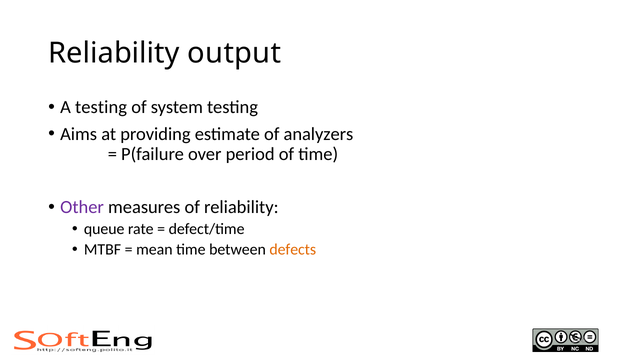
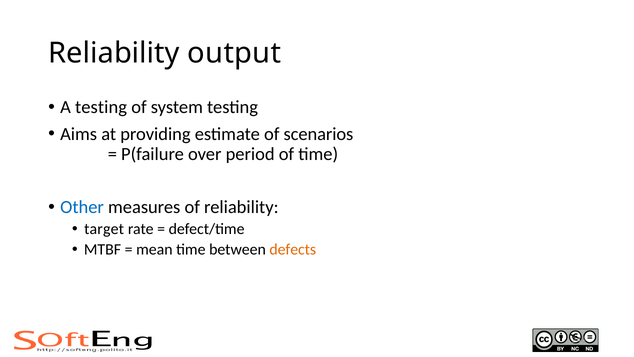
analyzers: analyzers -> scenarios
Other colour: purple -> blue
queue: queue -> target
